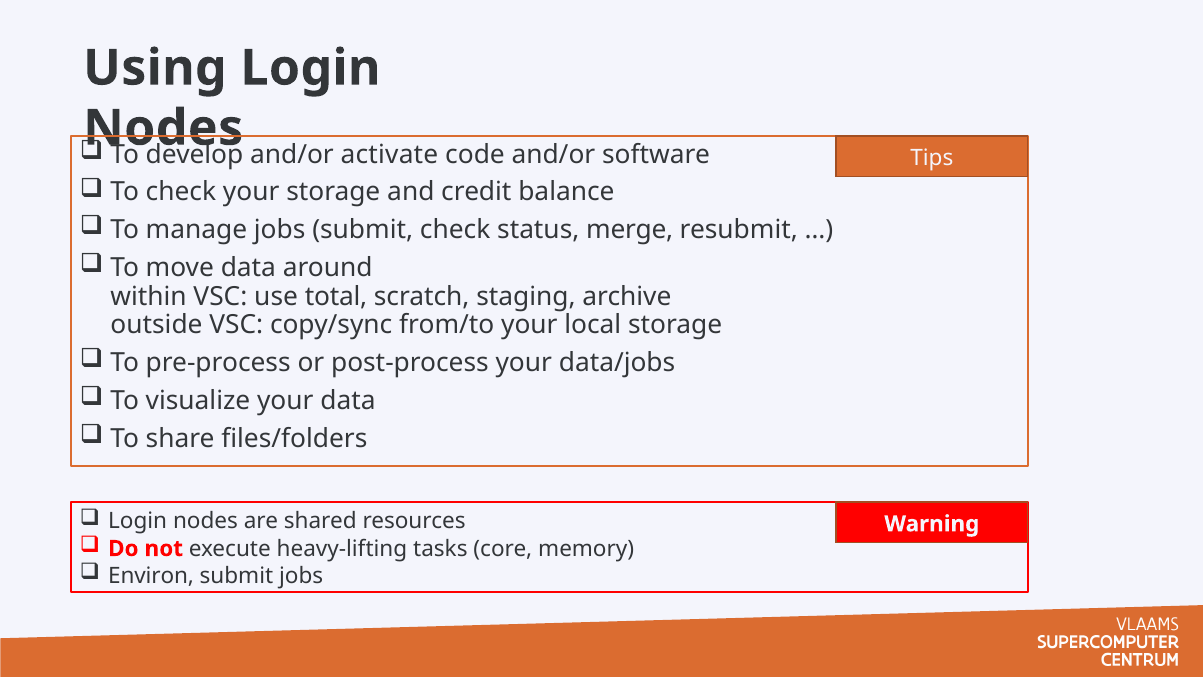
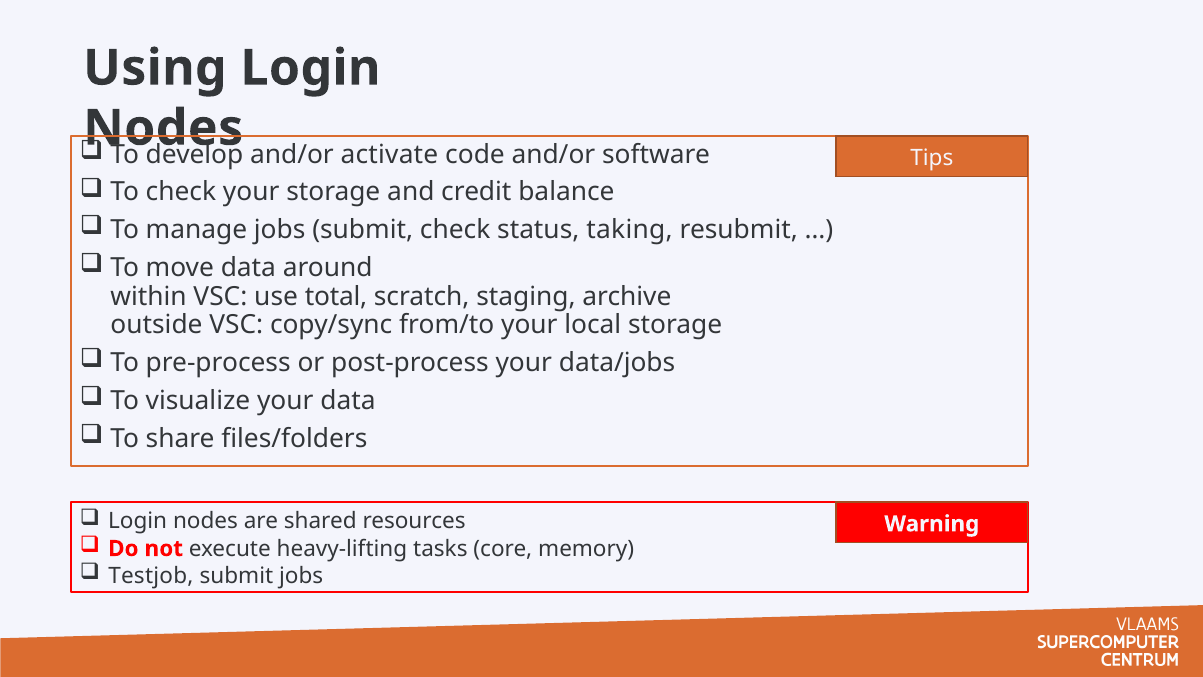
merge: merge -> taking
Environ: Environ -> Testjob
